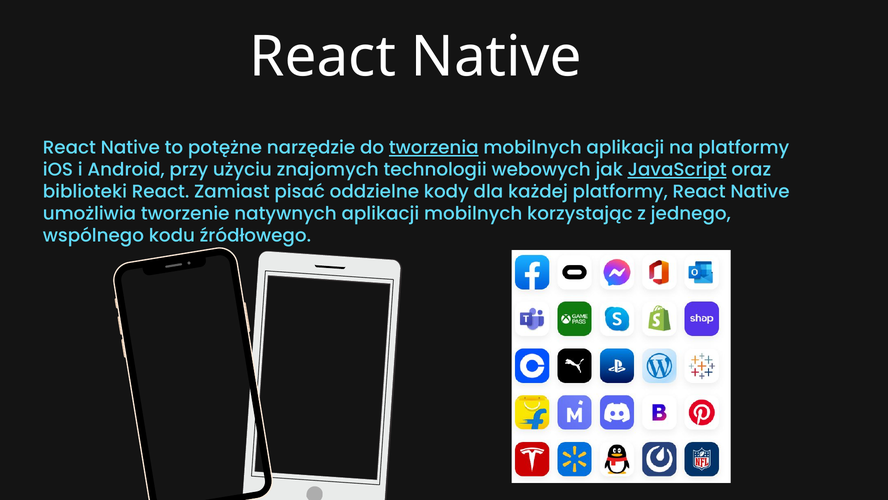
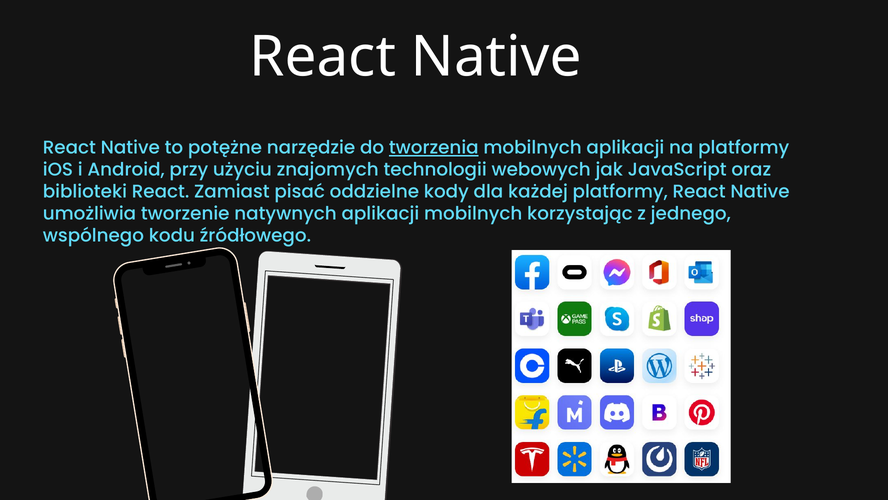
JavaScript underline: present -> none
